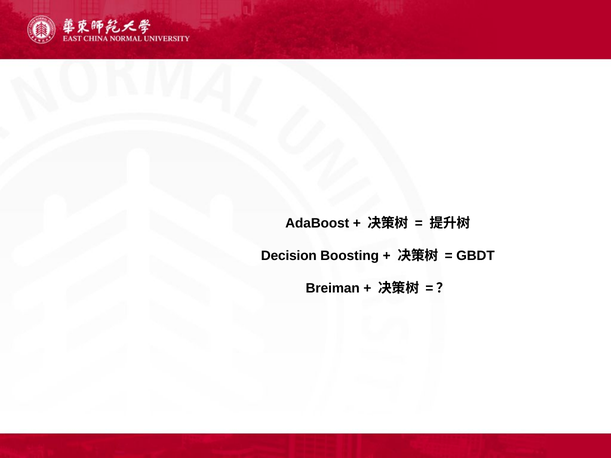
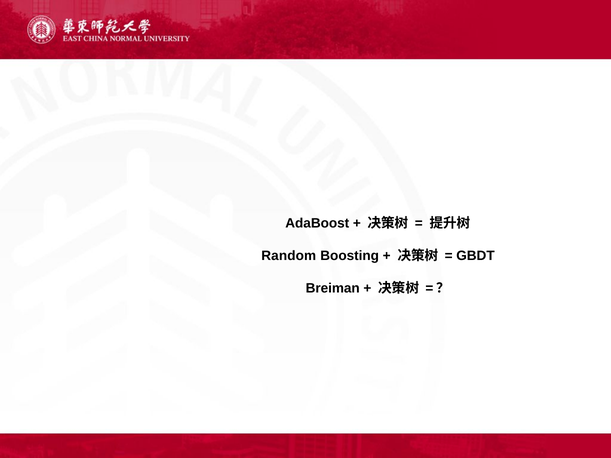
Decision: Decision -> Random
